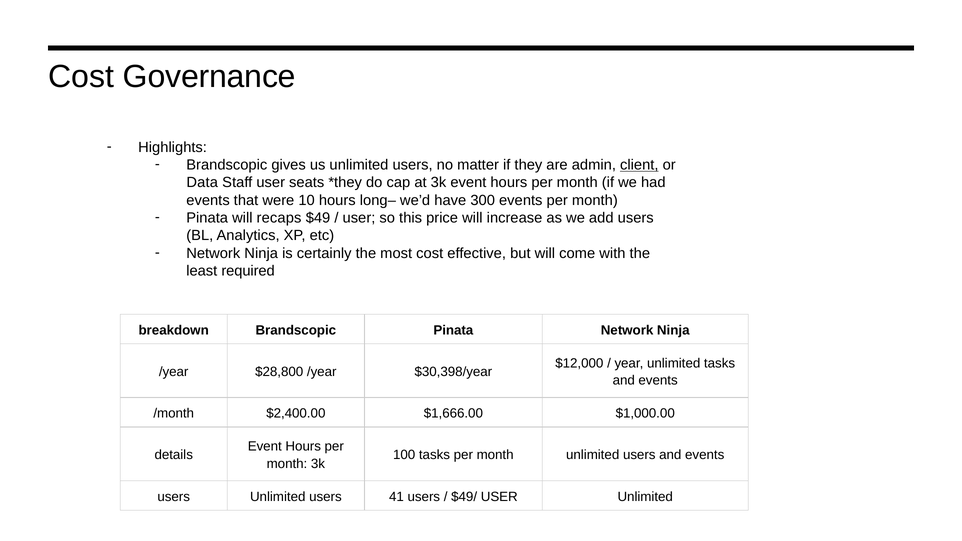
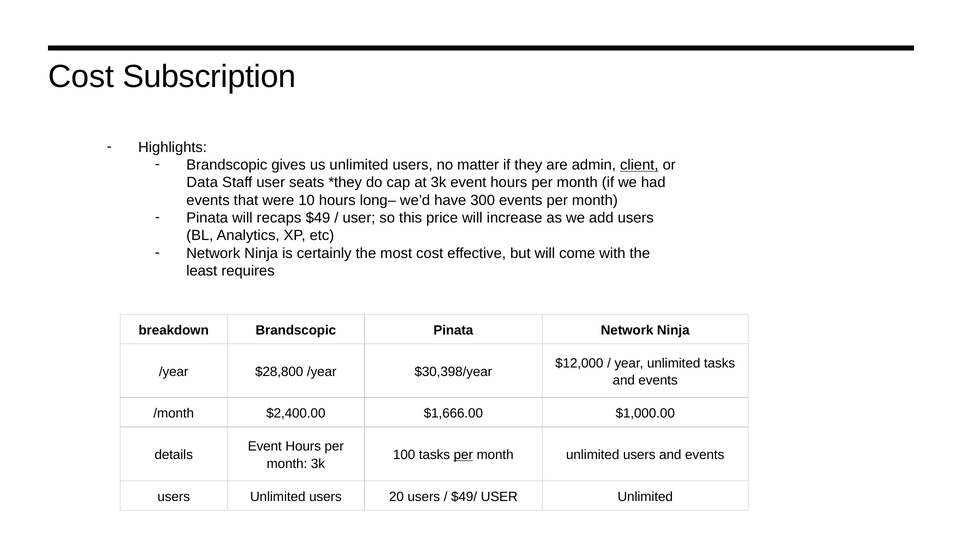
Governance: Governance -> Subscription
required: required -> requires
per at (463, 455) underline: none -> present
41: 41 -> 20
